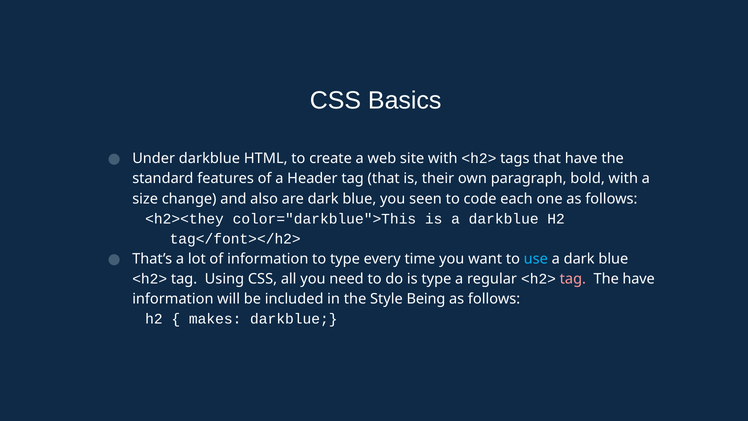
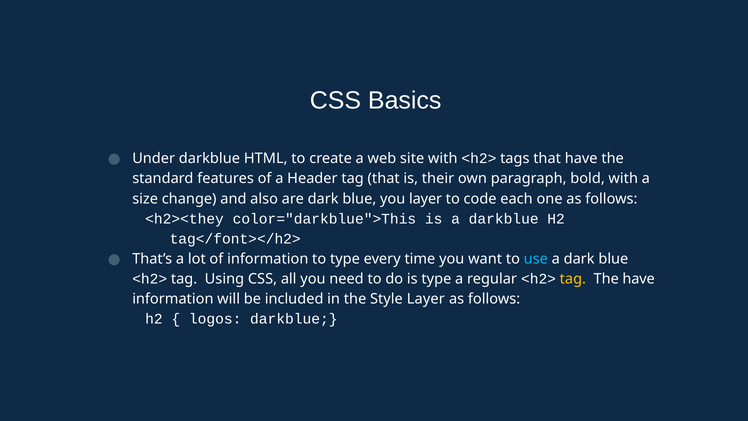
you seen: seen -> layer
tag at (573, 279) colour: pink -> yellow
Style Being: Being -> Layer
makes: makes -> logos
